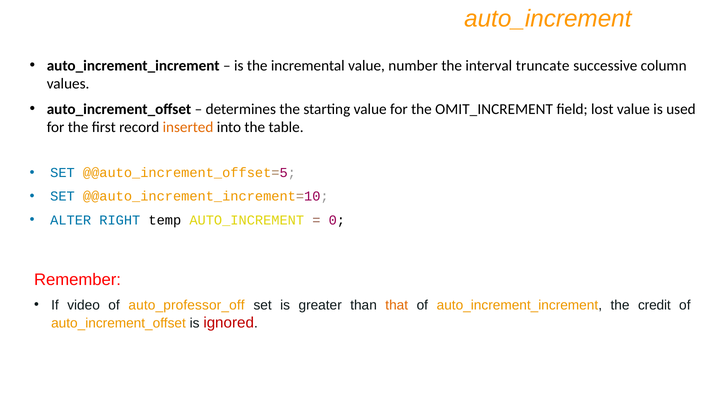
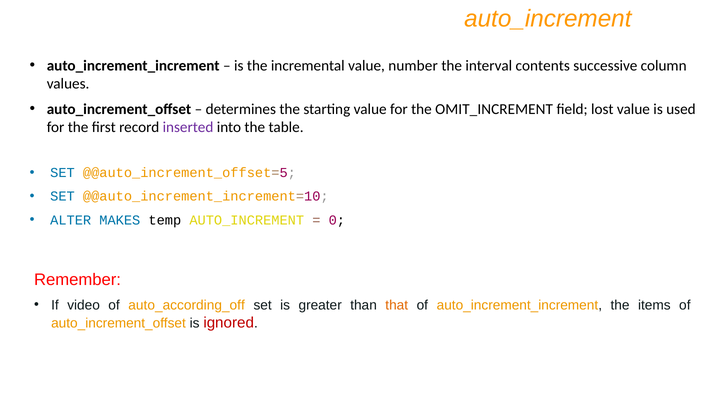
truncate: truncate -> contents
inserted colour: orange -> purple
RIGHT: RIGHT -> MAKES
auto_professor_off: auto_professor_off -> auto_according_off
credit: credit -> items
